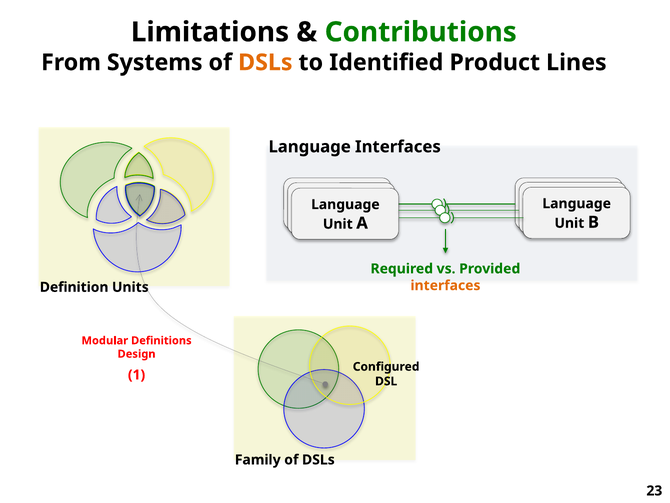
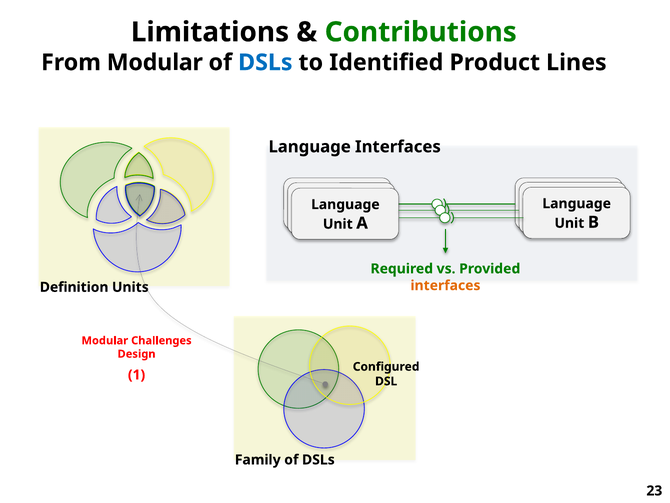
From Systems: Systems -> Modular
DSLs at (265, 62) colour: orange -> blue
Definitions: Definitions -> Challenges
